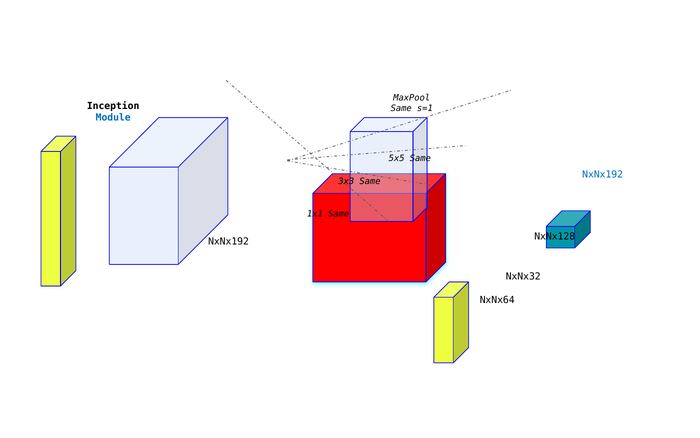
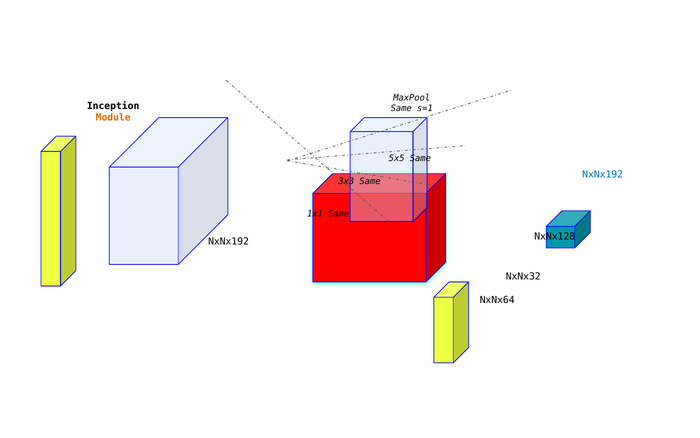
Module colour: blue -> orange
